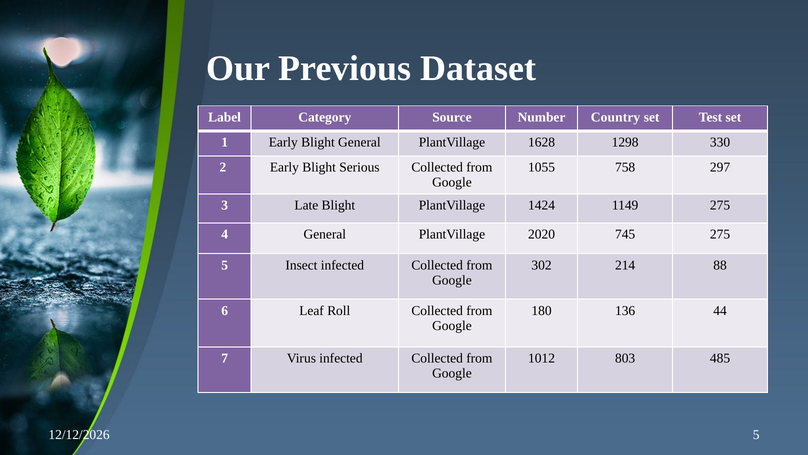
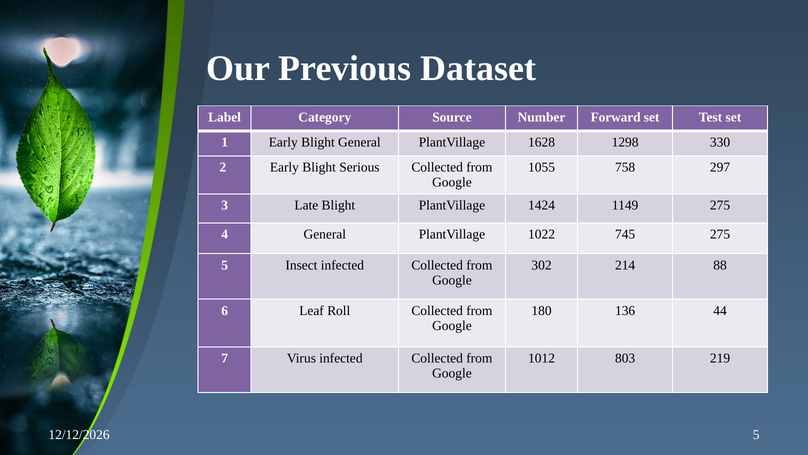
Country: Country -> Forward
2020: 2020 -> 1022
485: 485 -> 219
